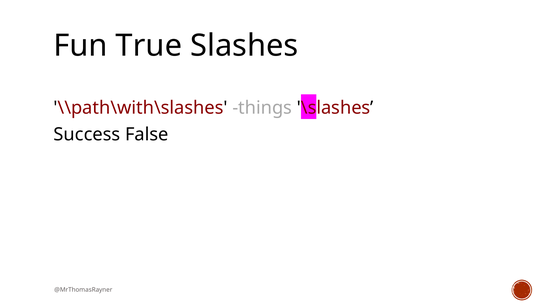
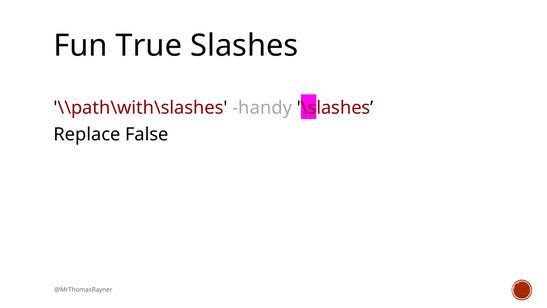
things: things -> handy
Success: Success -> Replace
